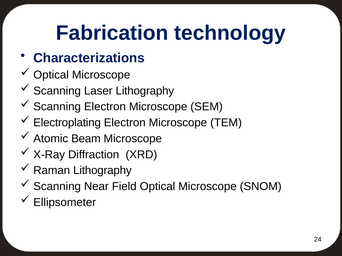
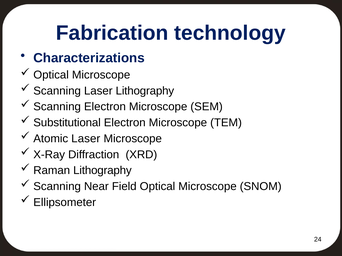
Electroplating: Electroplating -> Substitutional
Atomic Beam: Beam -> Laser
